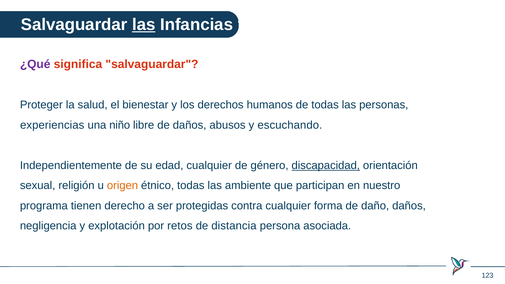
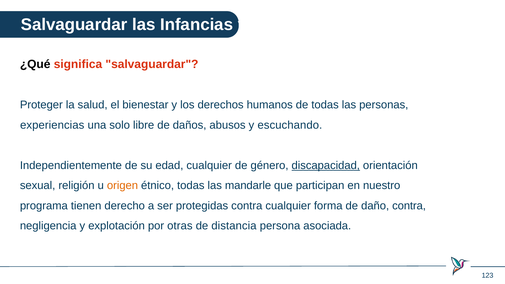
las at (144, 25) underline: present -> none
¿Qué colour: purple -> black
niño: niño -> solo
ambiente: ambiente -> mandarle
daño daños: daños -> contra
retos: retos -> otras
